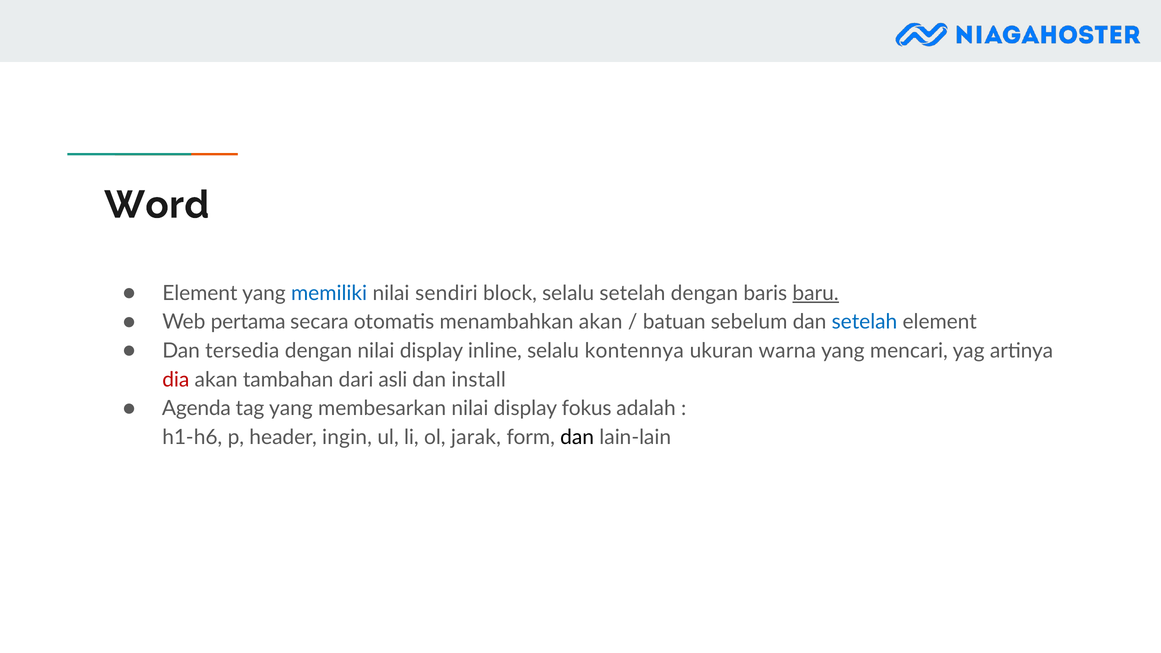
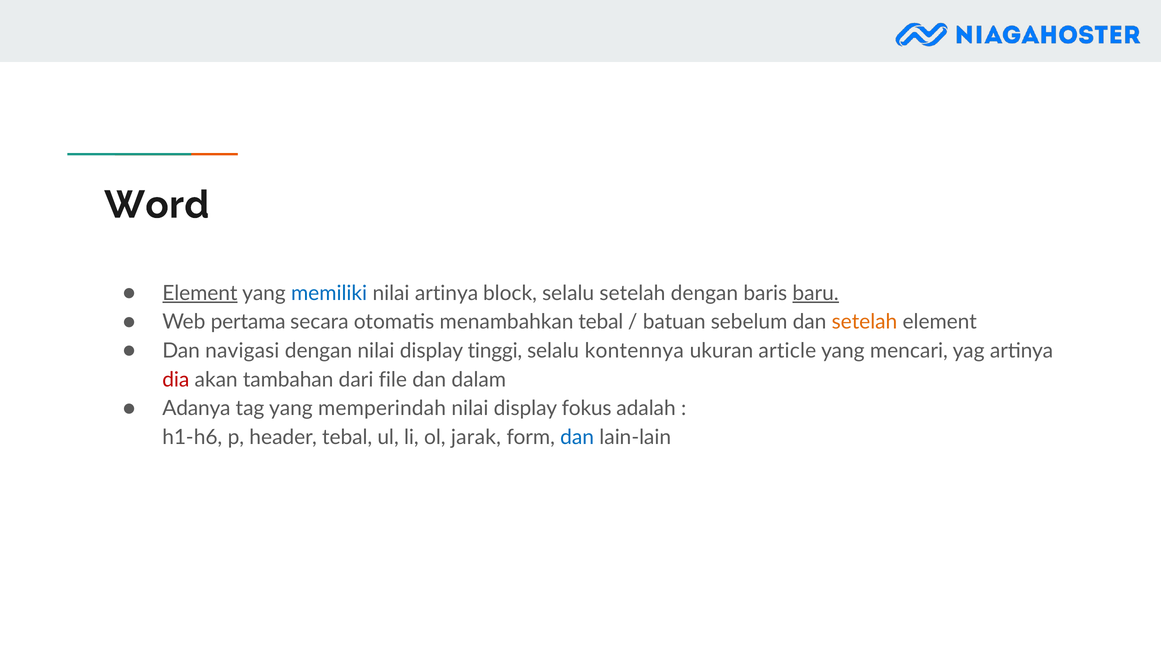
Element at (200, 293) underline: none -> present
nilai sendiri: sendiri -> artinya
menambahkan akan: akan -> tebal
setelah at (864, 322) colour: blue -> orange
tersedia: tersedia -> navigasi
inline: inline -> tinggi
warna: warna -> article
asli: asli -> file
install: install -> dalam
Agenda: Agenda -> Adanya
membesarkan: membesarkan -> memperindah
header ingin: ingin -> tebal
dan at (577, 437) colour: black -> blue
